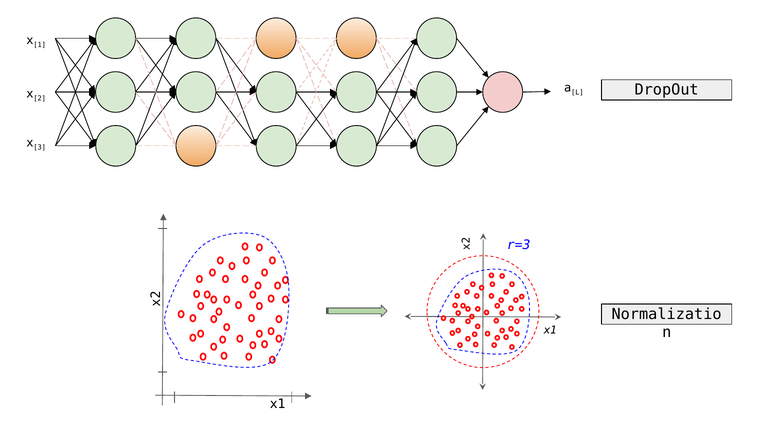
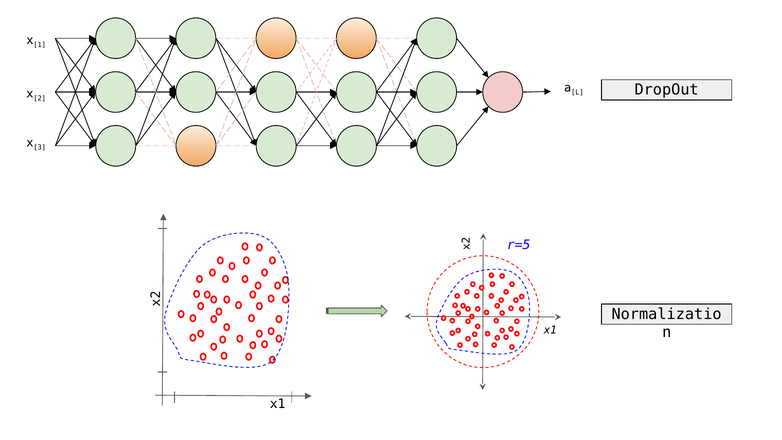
r=3: r=3 -> r=5
